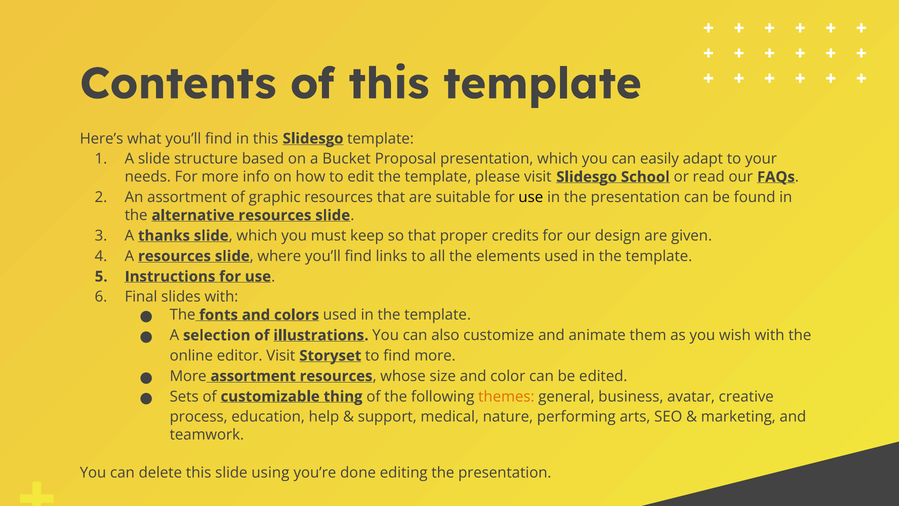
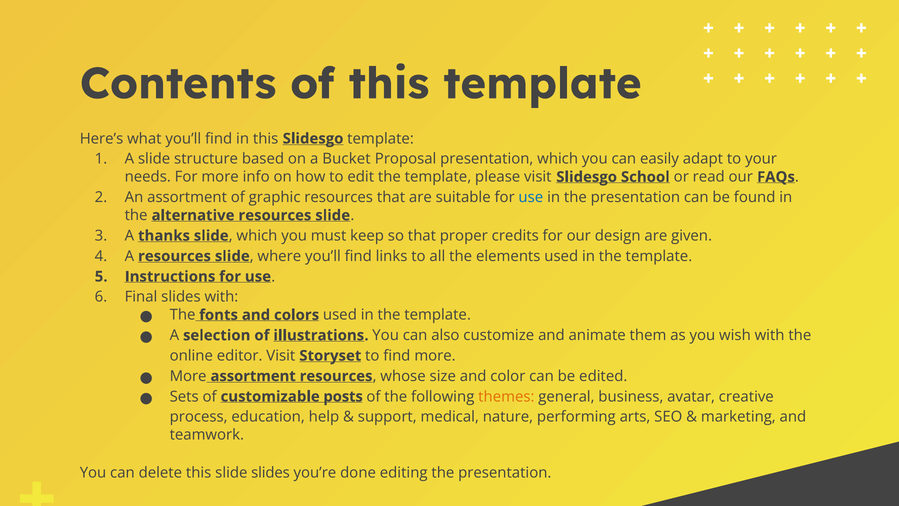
use at (531, 197) colour: black -> blue
thing: thing -> posts
slide using: using -> slides
